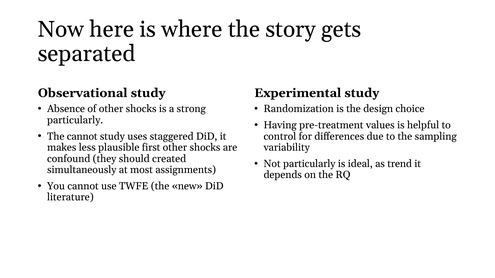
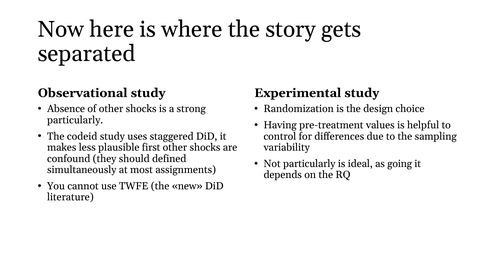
The cannot: cannot -> codeid
created: created -> defined
trend: trend -> going
